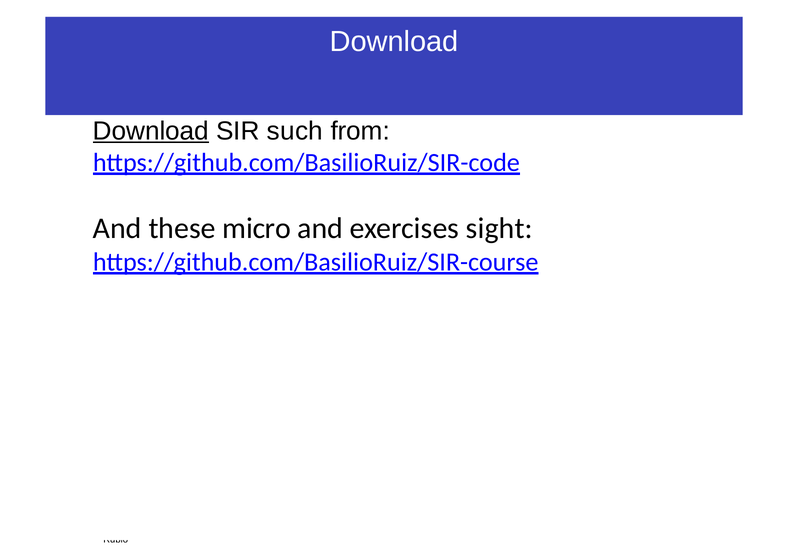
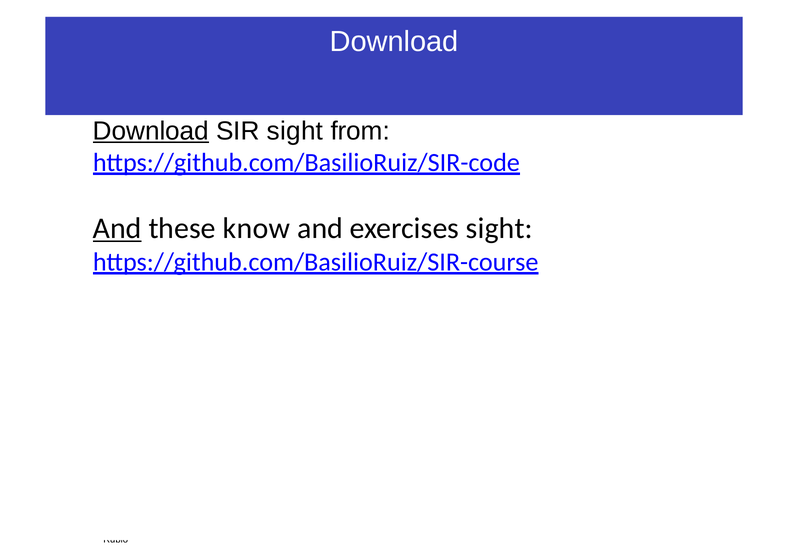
SIR such: such -> sight
And at (117, 228) underline: none -> present
micro: micro -> know
